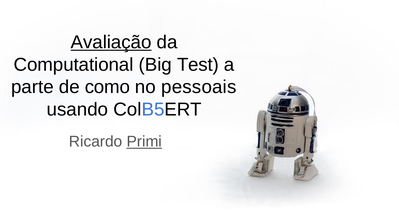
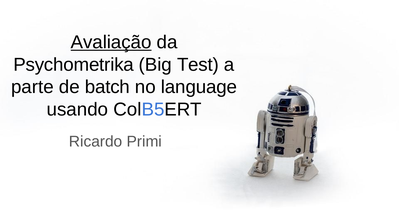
Computational: Computational -> Psychometrika
como: como -> batch
pessoais: pessoais -> language
Primi underline: present -> none
